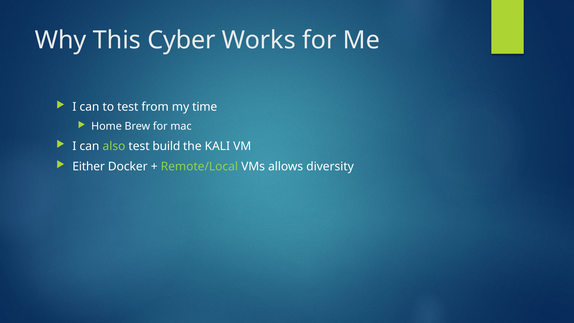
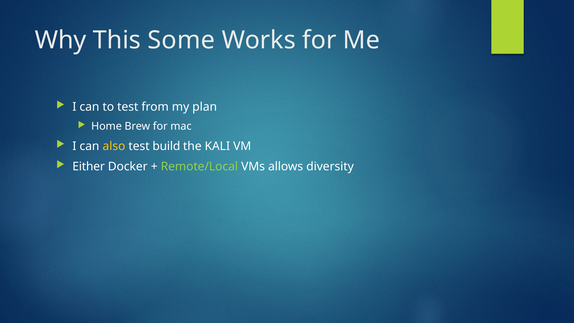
Cyber: Cyber -> Some
time: time -> plan
also colour: light green -> yellow
